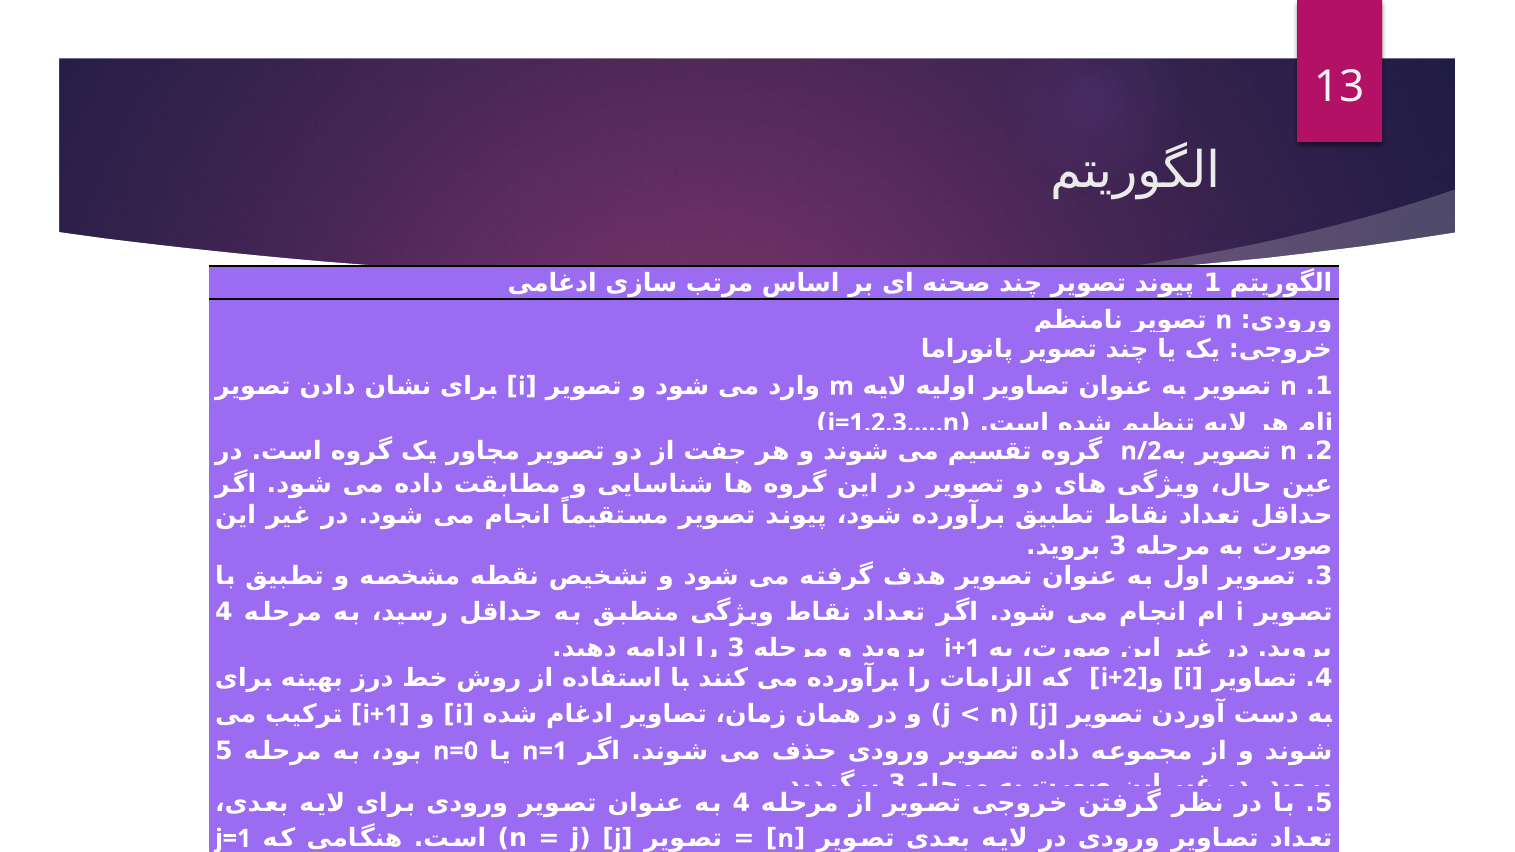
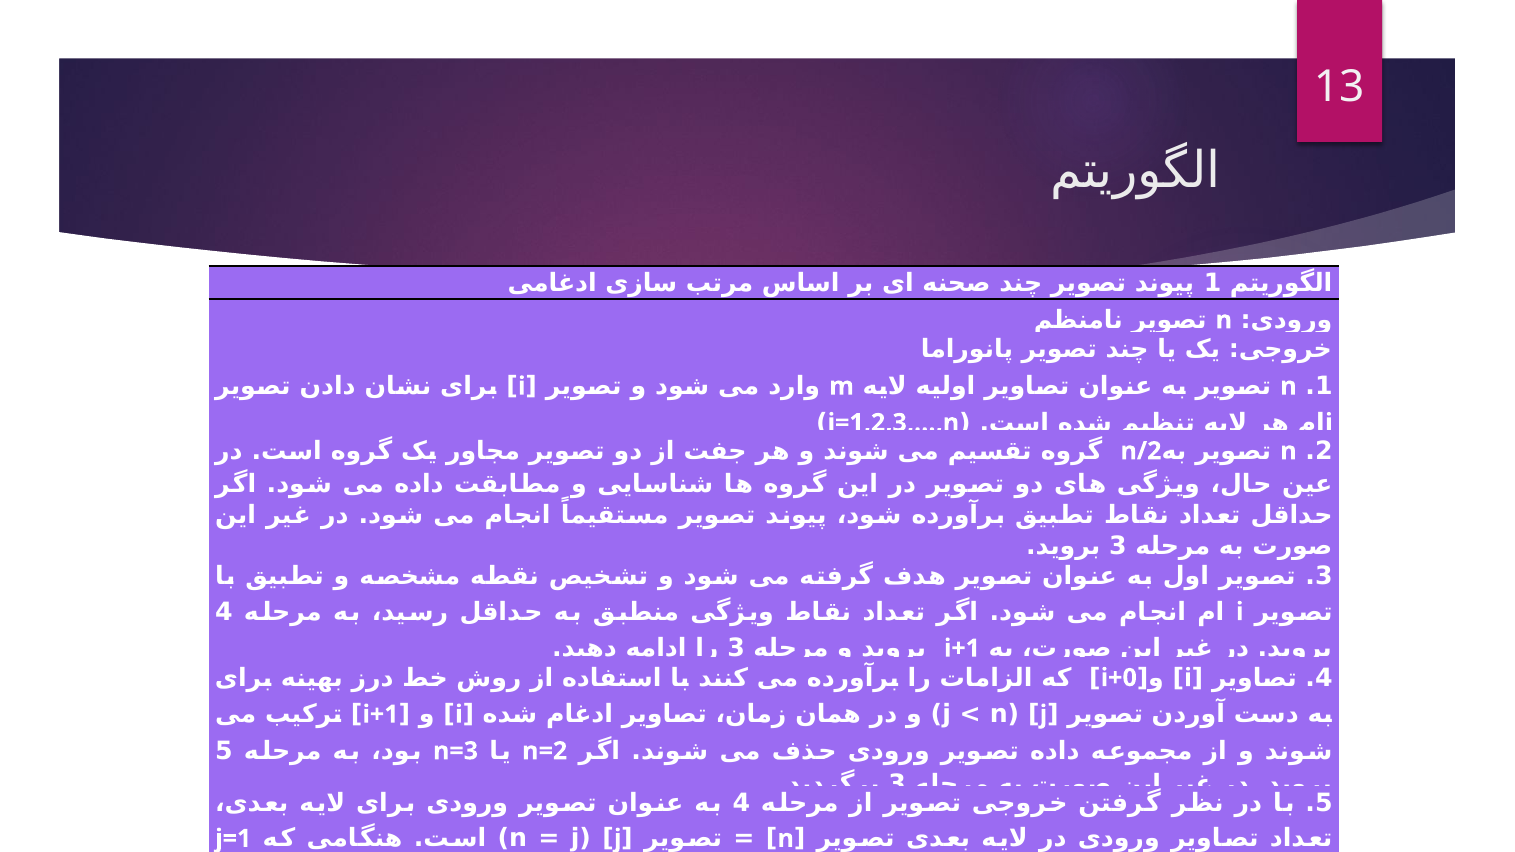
i+2: i+2 -> i+0
n=0: n=0 -> n=3
n=1: n=1 -> n=2
